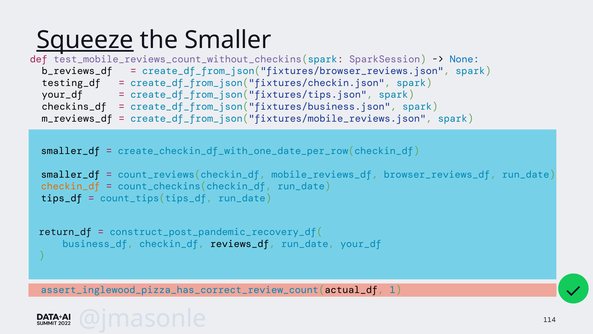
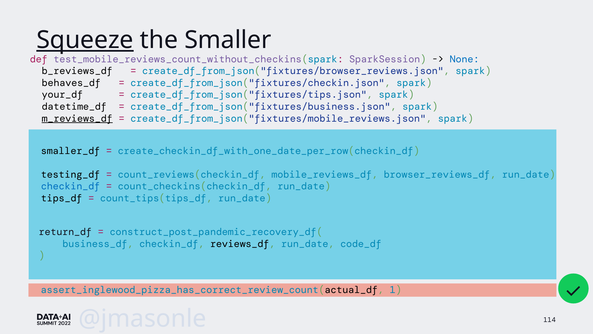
testing_df: testing_df -> behaves_df
checkins_df: checkins_df -> datetime_df
m_reviews_df underline: none -> present
smaller_df at (71, 174): smaller_df -> testing_df
checkin_df at (71, 186) colour: orange -> blue
run_date your_df: your_df -> code_df
